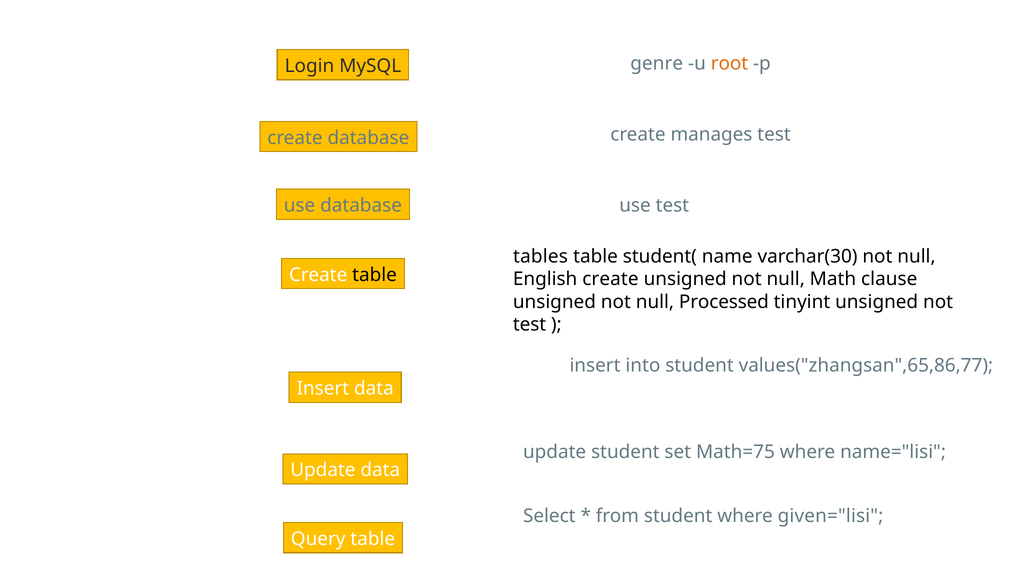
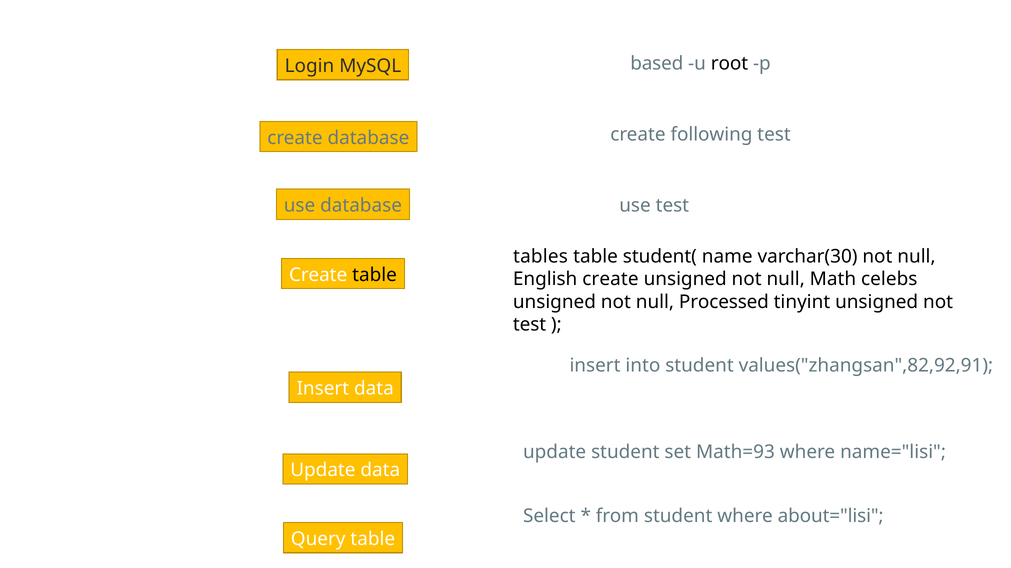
genre: genre -> based
root colour: orange -> black
manages: manages -> following
clause: clause -> celebs
values("zhangsan",65,86,77: values("zhangsan",65,86,77 -> values("zhangsan",82,92,91
Math=75: Math=75 -> Math=93
given="lisi: given="lisi -> about="lisi
